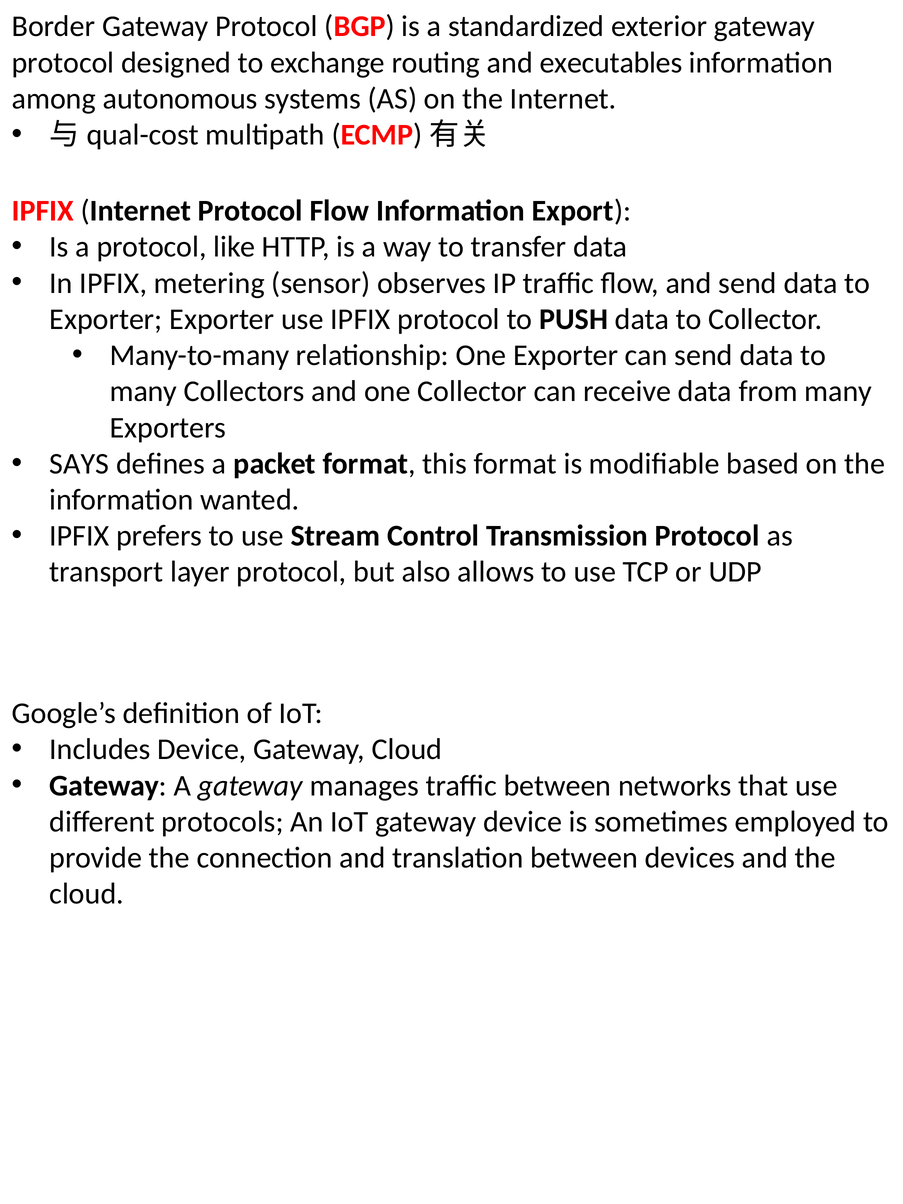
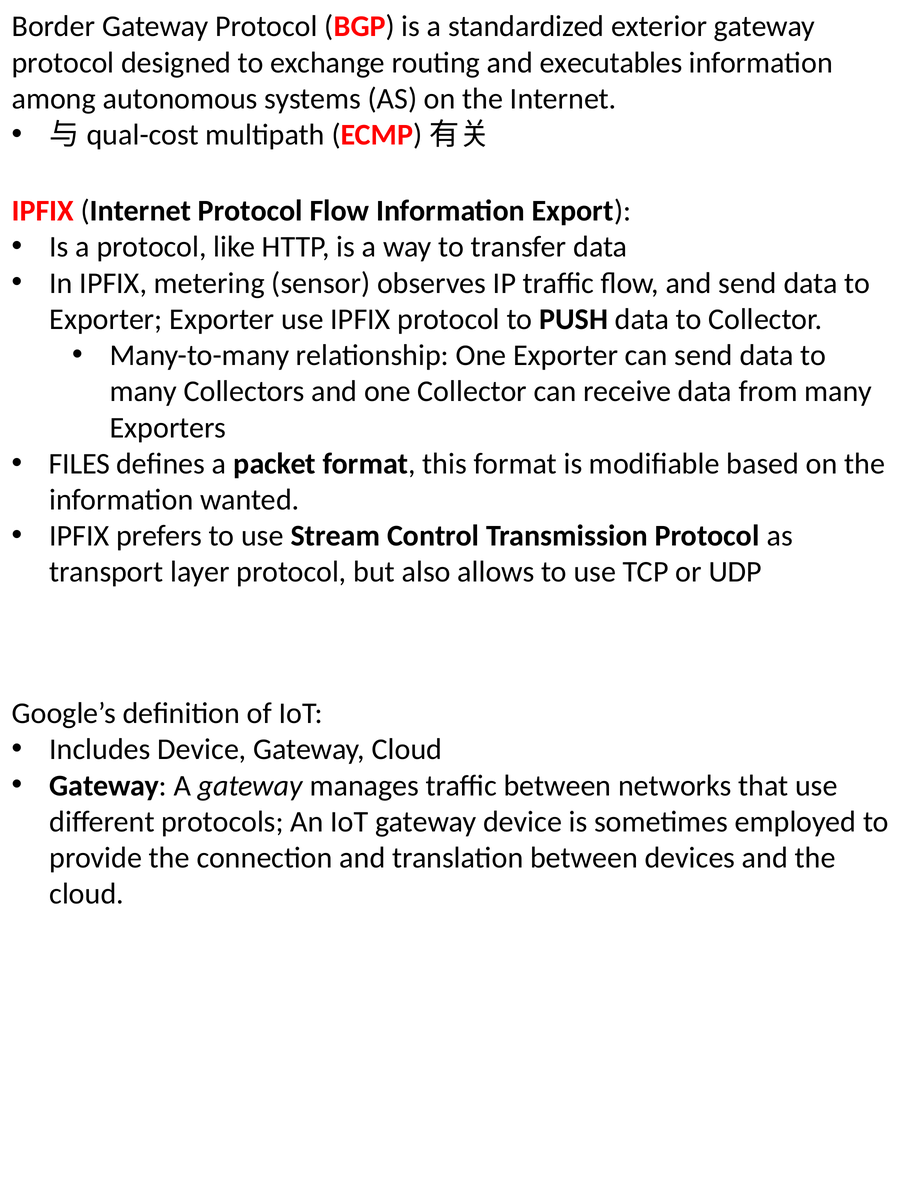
SAYS: SAYS -> FILES
